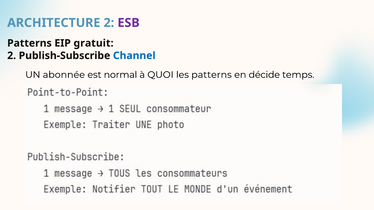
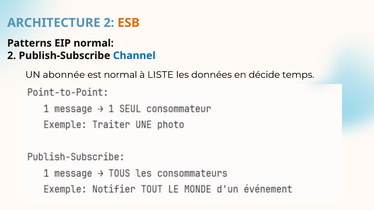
ESB colour: purple -> orange
EIP gratuit: gratuit -> normal
QUOI: QUOI -> LISTE
les patterns: patterns -> données
